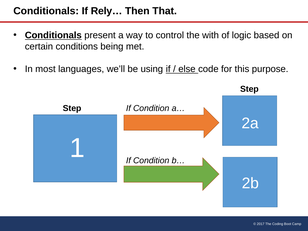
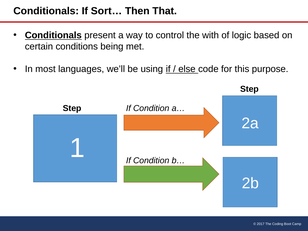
Rely…: Rely… -> Sort…
